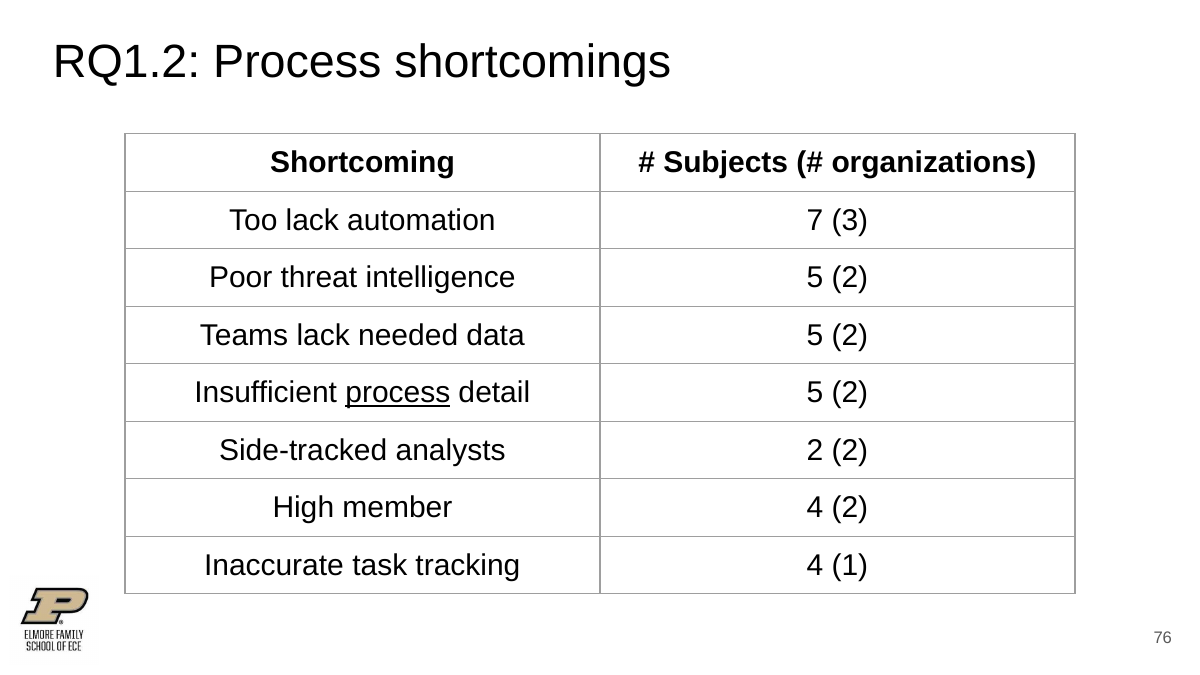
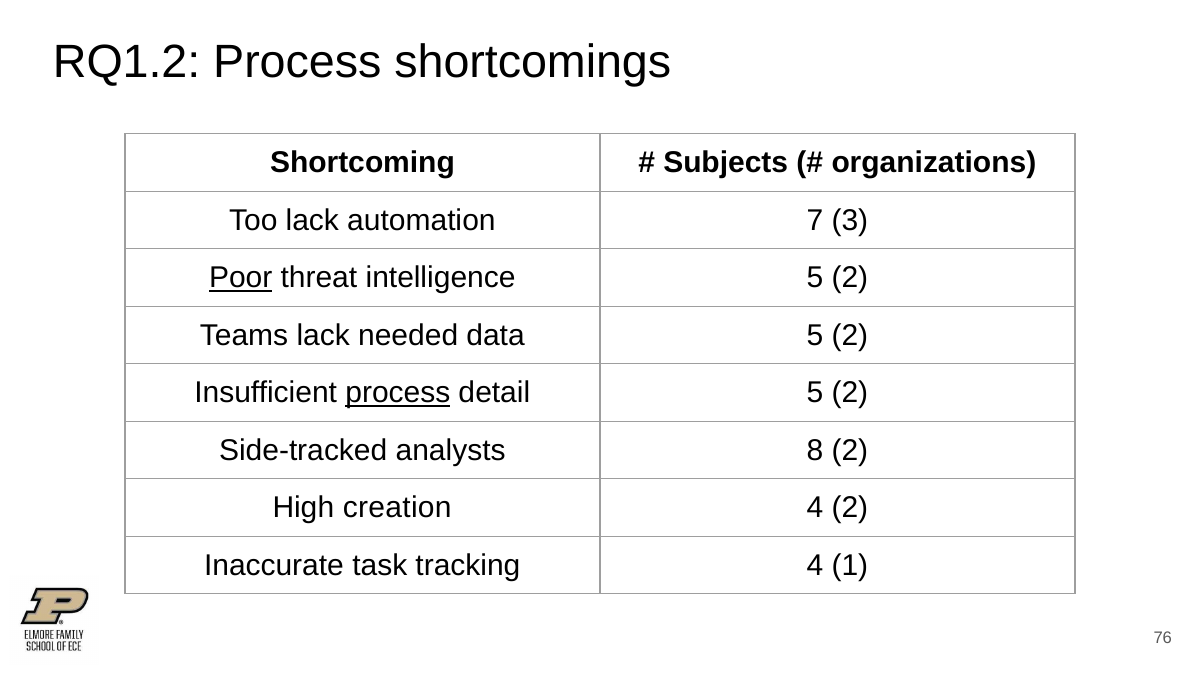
Poor underline: none -> present
analysts 2: 2 -> 8
member: member -> creation
